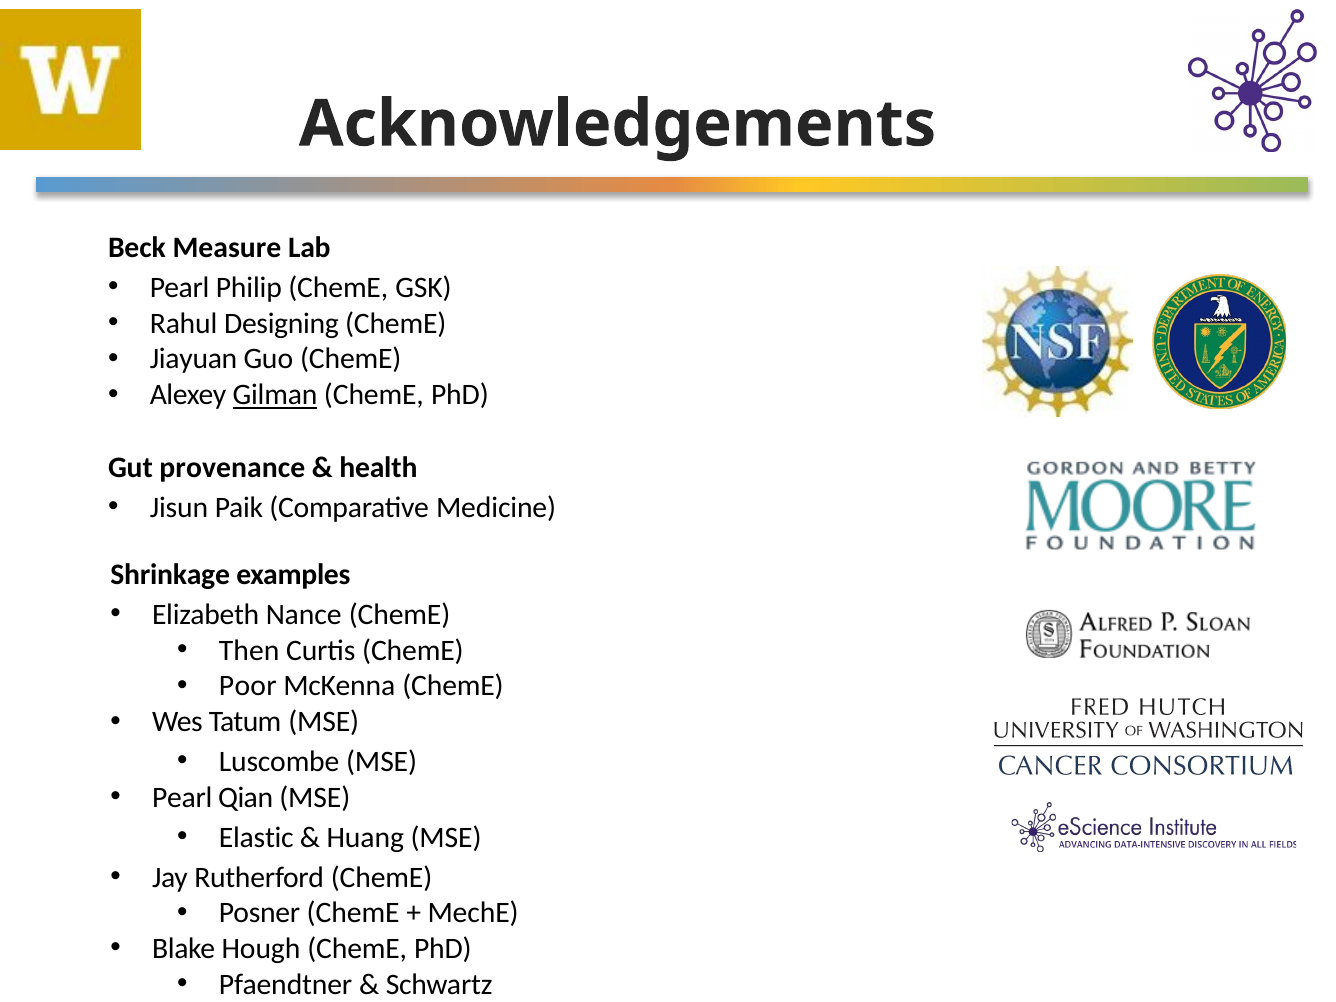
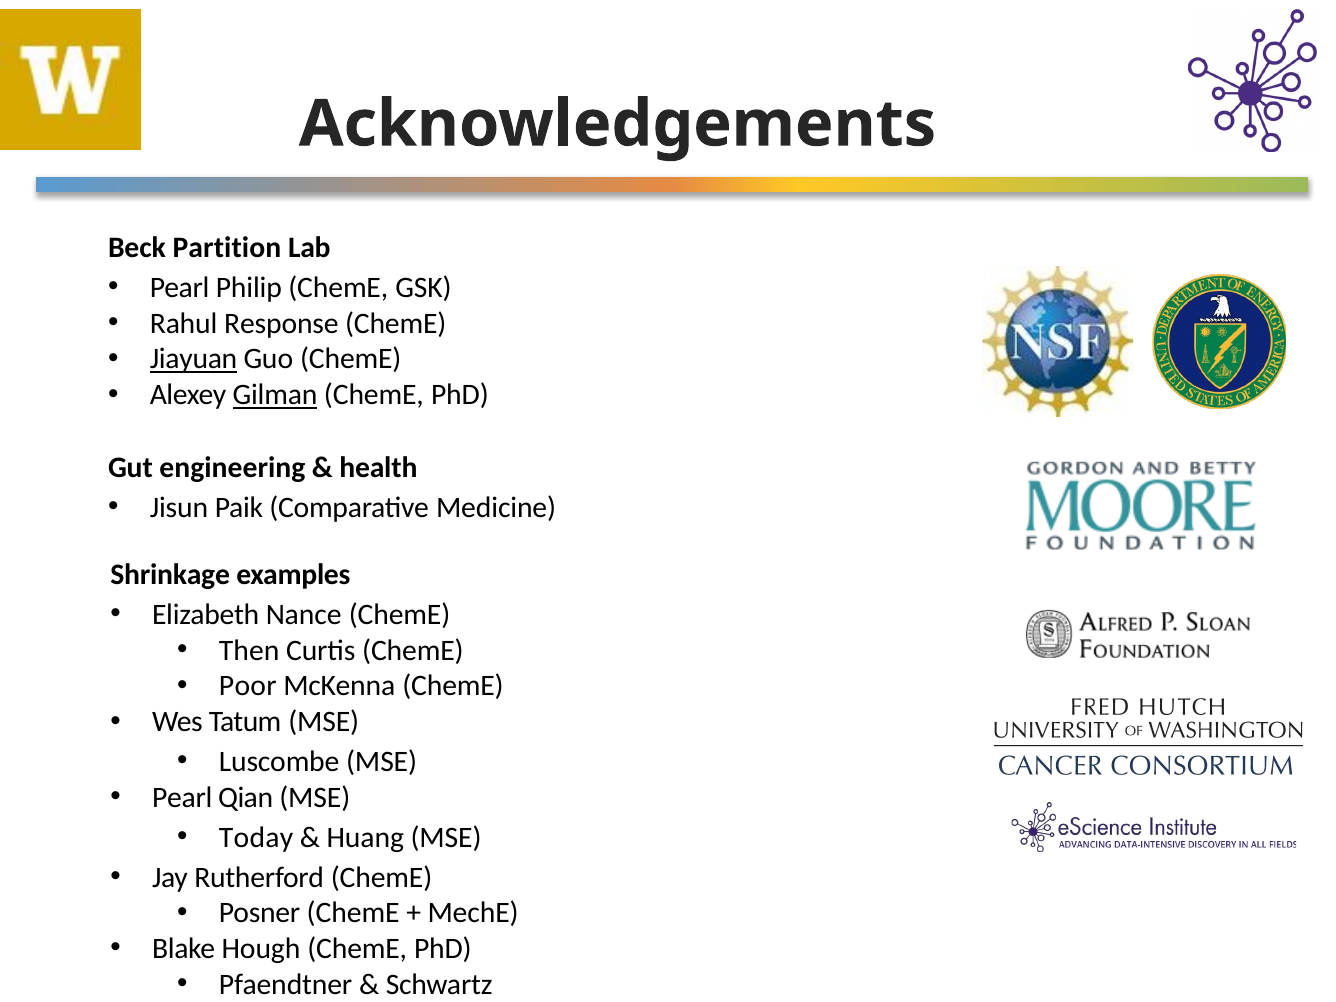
Measure: Measure -> Partition
Designing: Designing -> Response
Jiayuan underline: none -> present
provenance: provenance -> engineering
Elastic: Elastic -> Today
